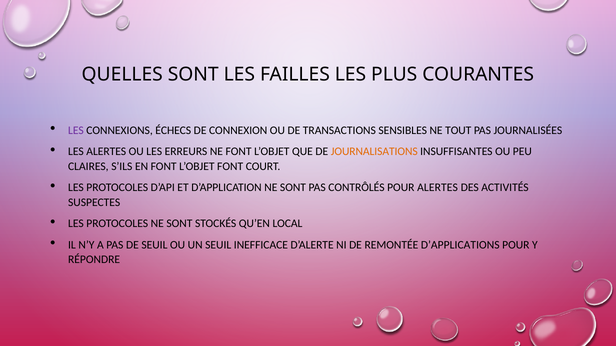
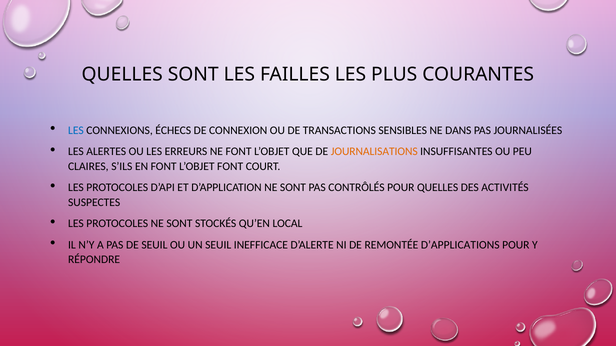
LES at (76, 131) colour: purple -> blue
TOUT: TOUT -> DANS
POUR ALERTES: ALERTES -> QUELLES
